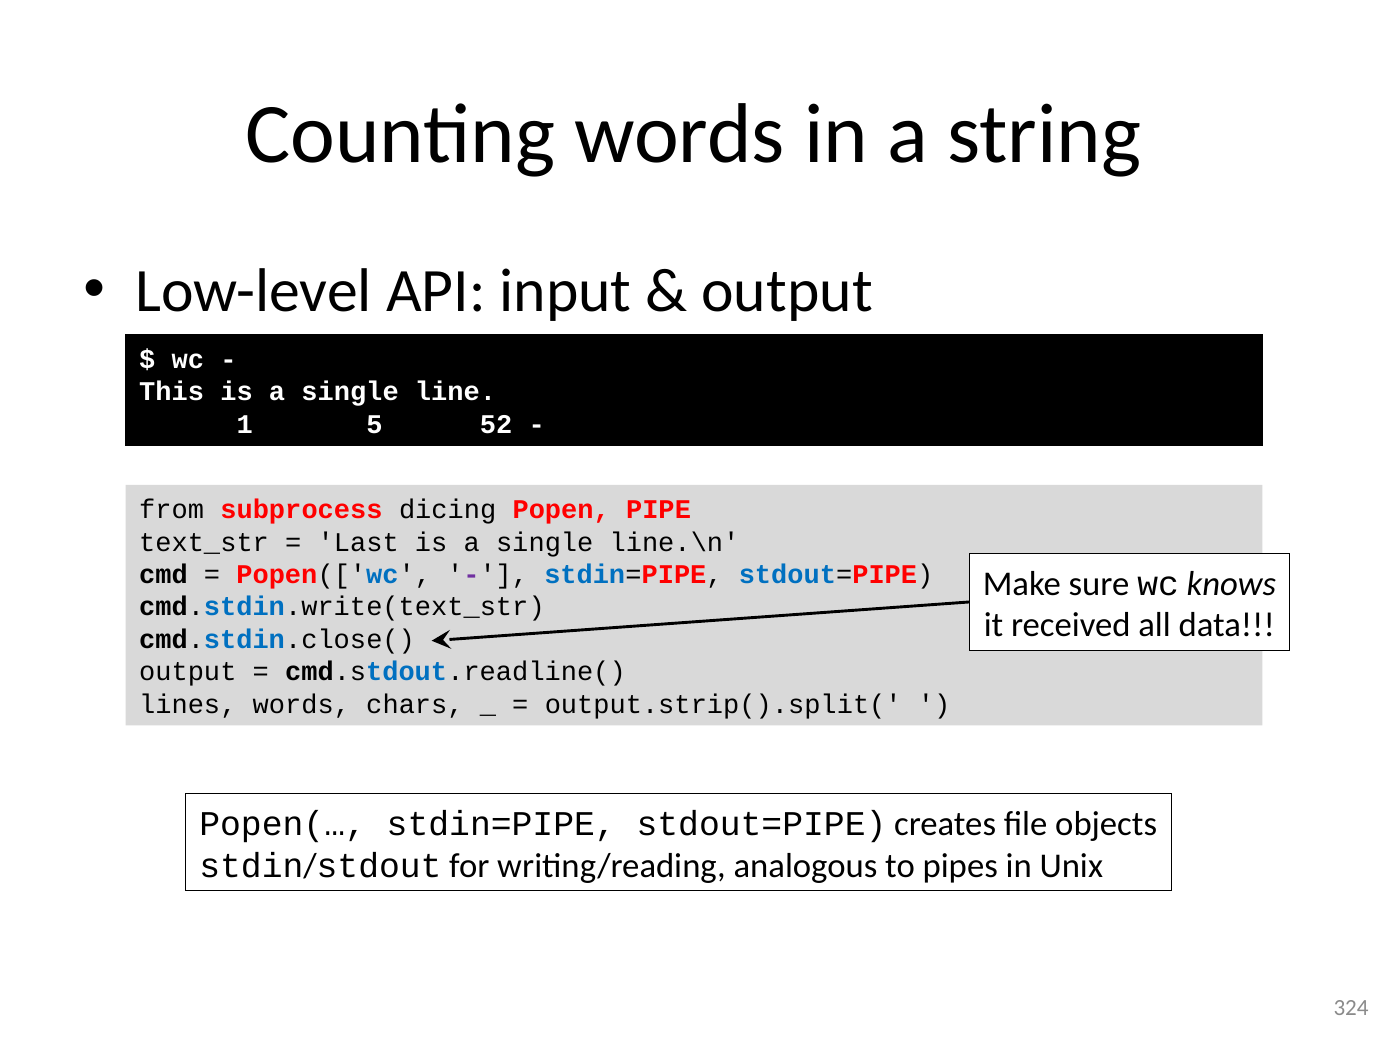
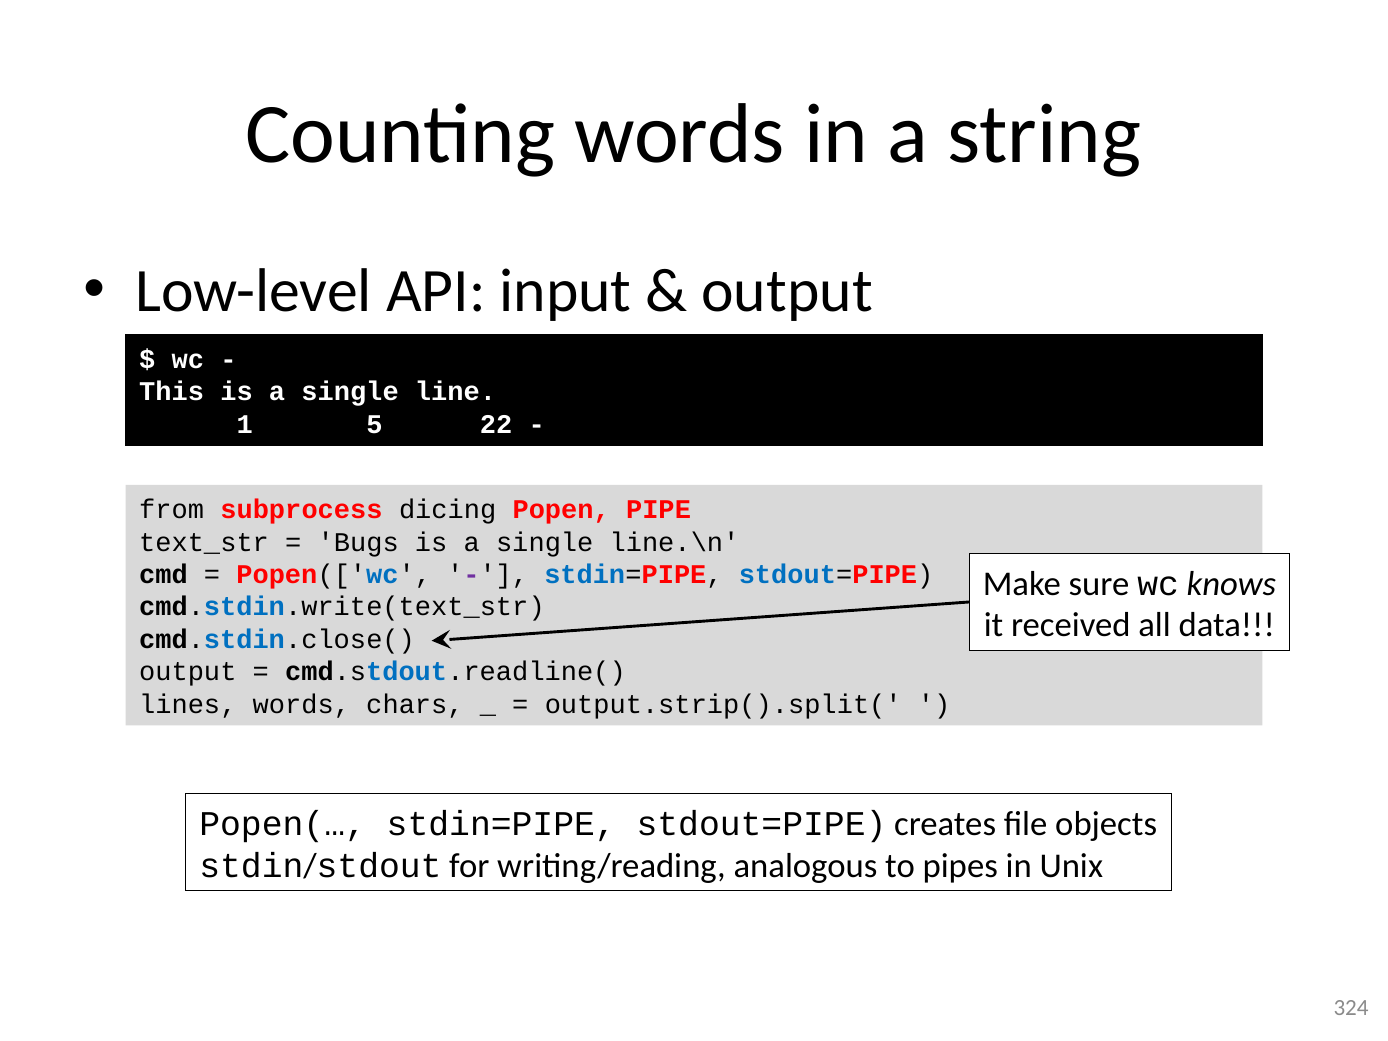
52: 52 -> 22
Last: Last -> Bugs
